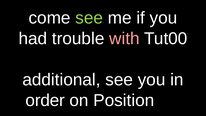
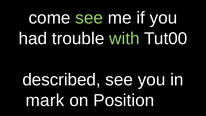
with colour: pink -> light green
additional: additional -> described
order: order -> mark
